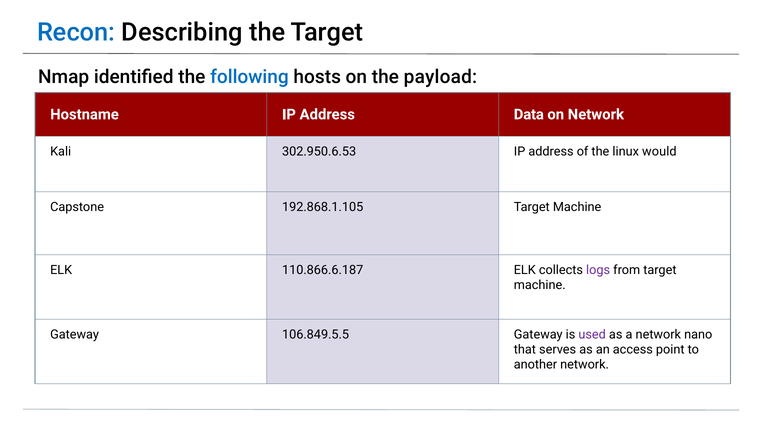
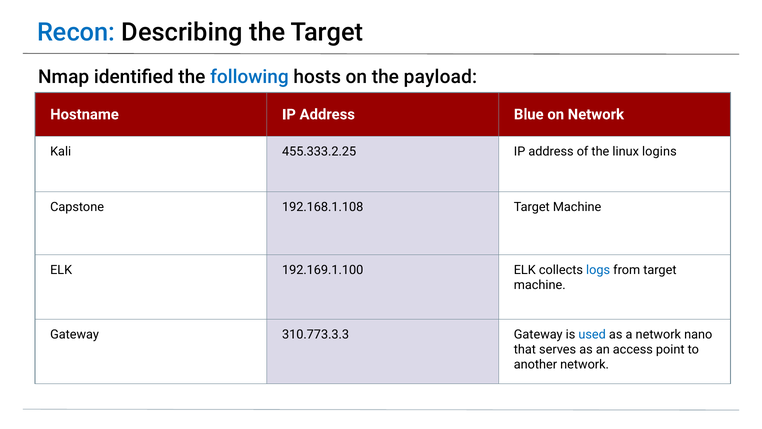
Data: Data -> Blue
302.950.6.53: 302.950.6.53 -> 455.333.2.25
would: would -> logins
192.868.1.105: 192.868.1.105 -> 192.168.1.108
110.866.6.187: 110.866.6.187 -> 192.169.1.100
logs colour: purple -> blue
106.849.5.5: 106.849.5.5 -> 310.773.3.3
used colour: purple -> blue
